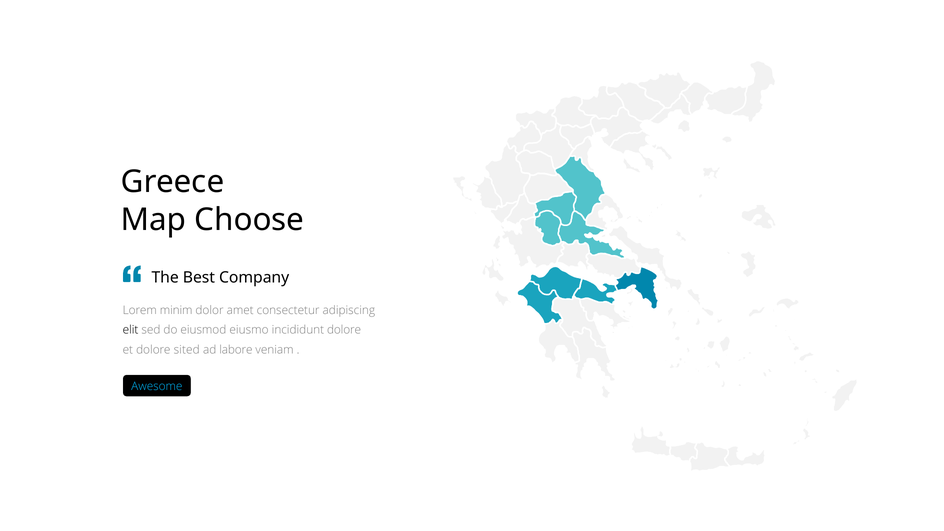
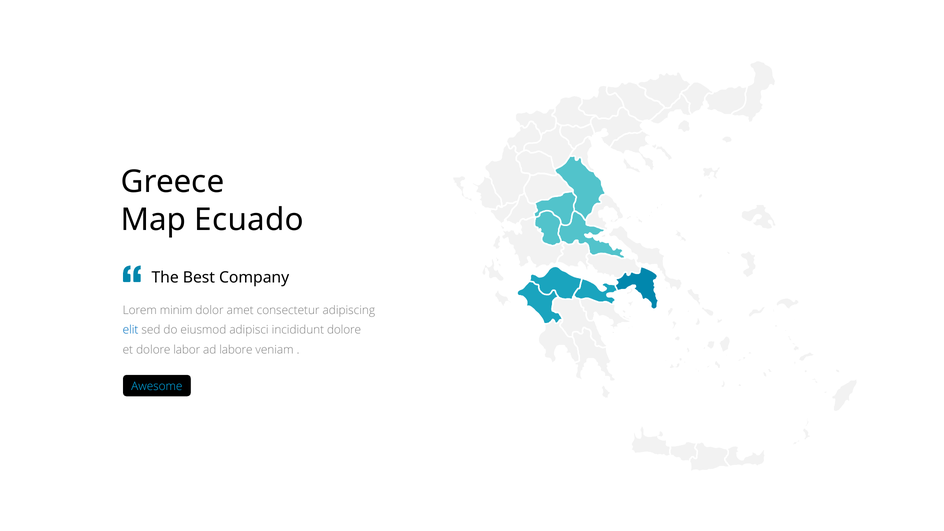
Choose: Choose -> Ecuado
elit colour: black -> blue
eiusmo: eiusmo -> adipisci
sited: sited -> labor
